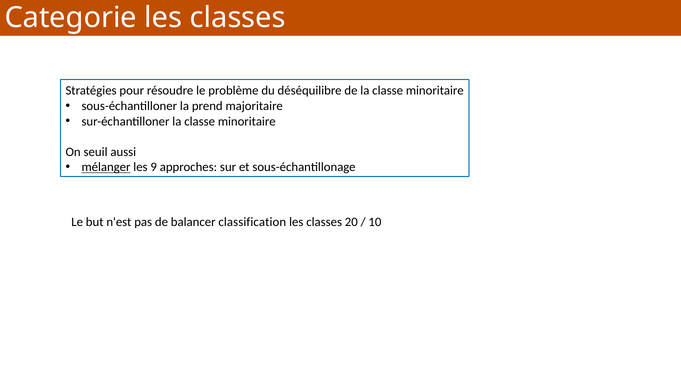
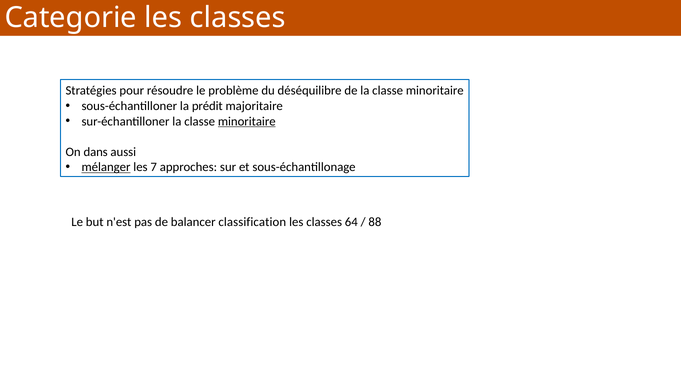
prend: prend -> prédit
minoritaire at (247, 121) underline: none -> present
seuil: seuil -> dans
9: 9 -> 7
20: 20 -> 64
10: 10 -> 88
